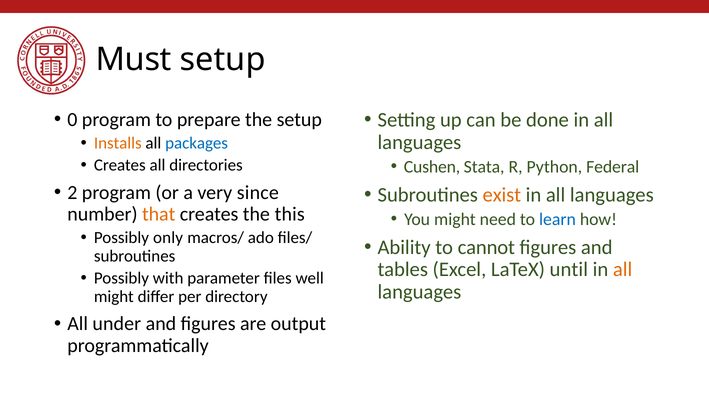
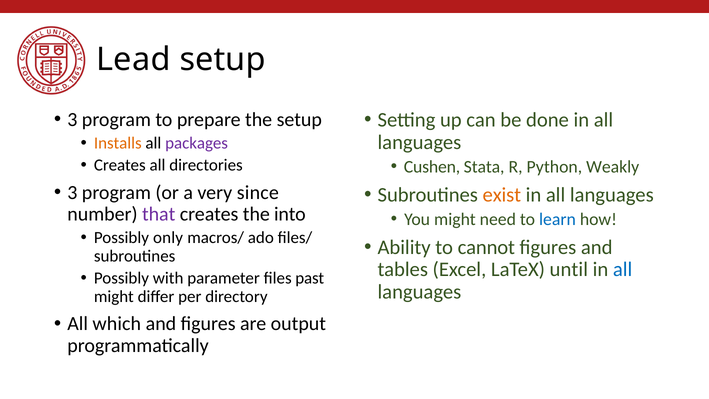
Must: Must -> Lead
0 at (72, 119): 0 -> 3
packages colour: blue -> purple
Federal: Federal -> Weakly
2 at (72, 192): 2 -> 3
that colour: orange -> purple
this: this -> into
all at (623, 269) colour: orange -> blue
well: well -> past
under: under -> which
